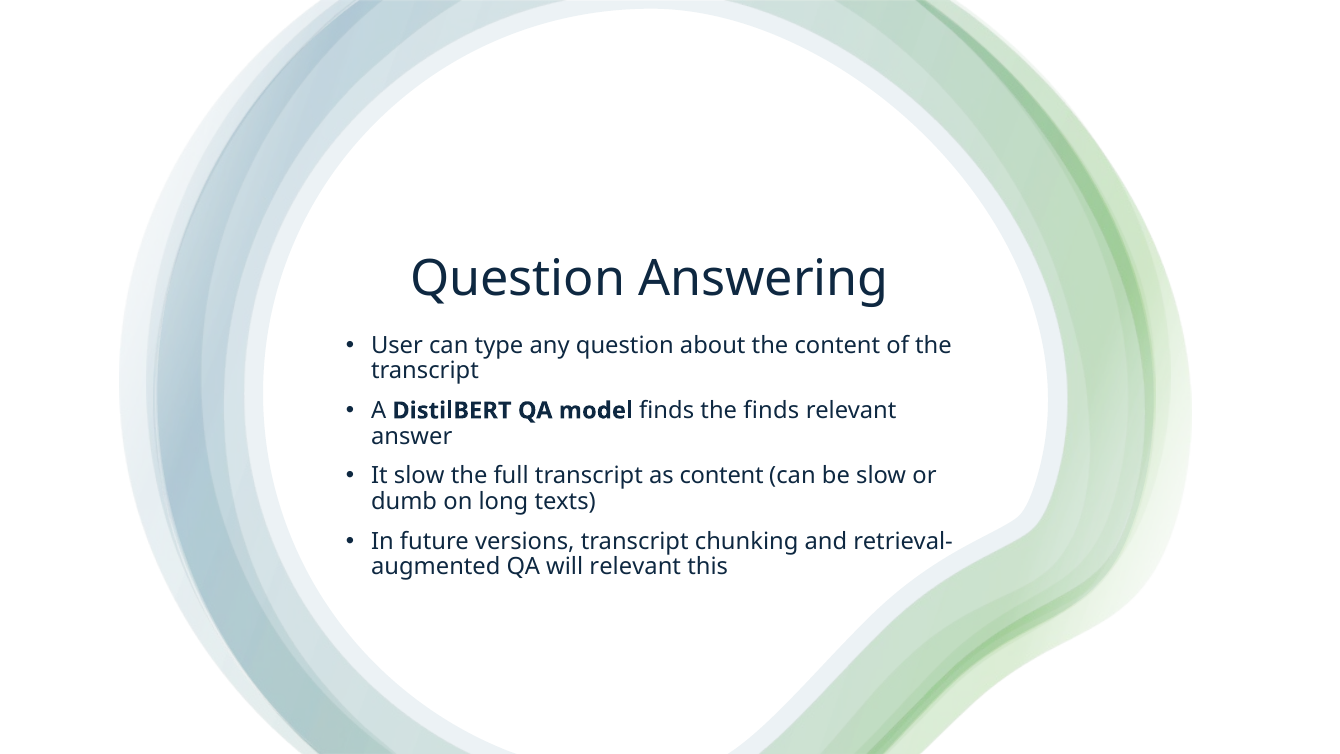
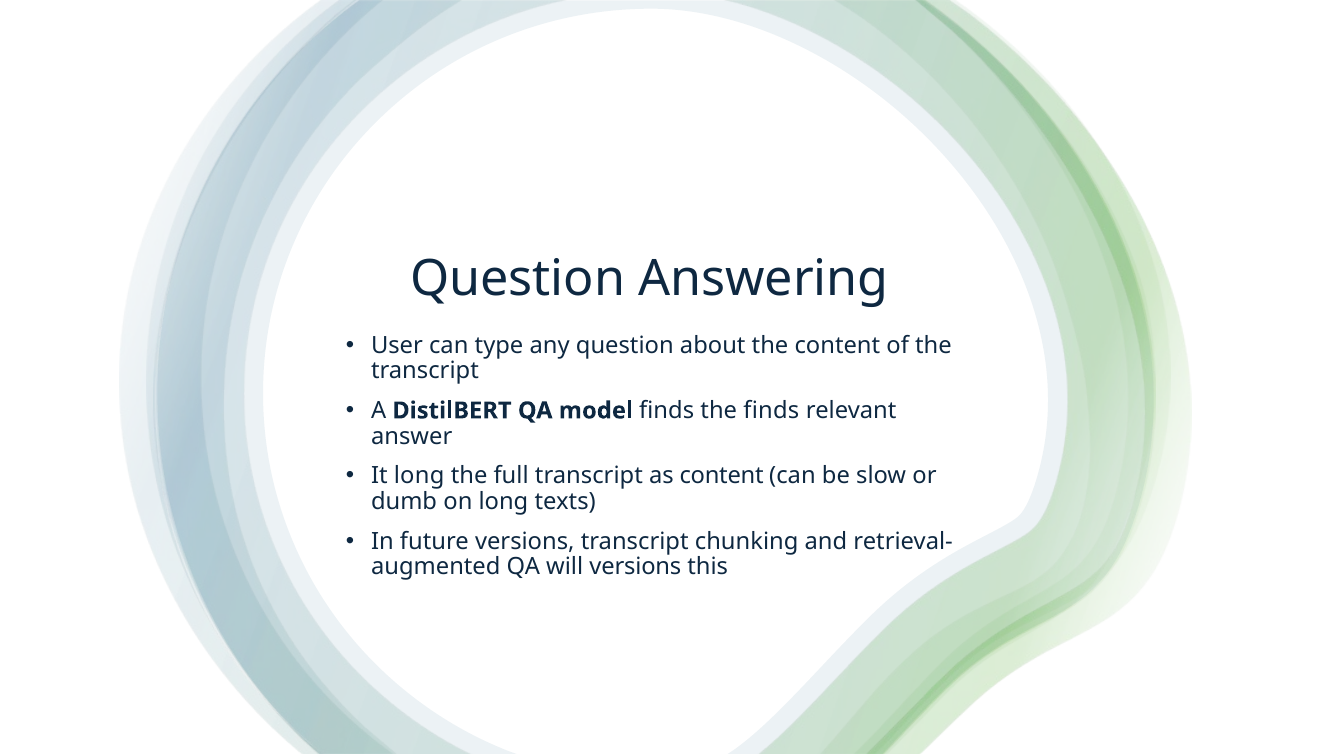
It slow: slow -> long
will relevant: relevant -> versions
